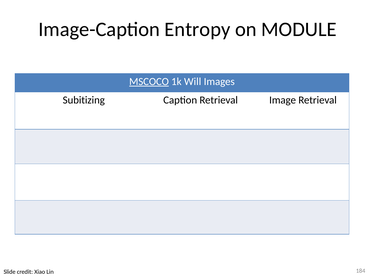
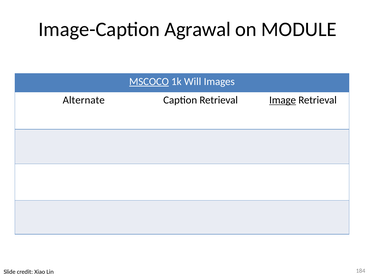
Entropy: Entropy -> Agrawal
Subitizing: Subitizing -> Alternate
Image underline: none -> present
